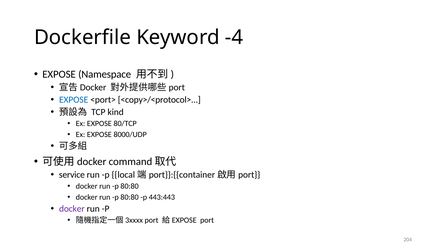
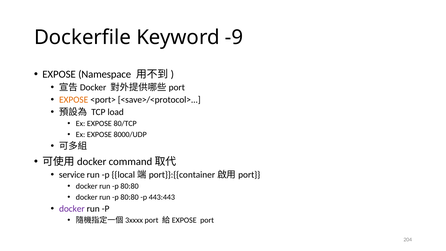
-4: -4 -> -9
EXPOSE at (74, 100) colour: blue -> orange
<copy>/<protocol>: <copy>/<protocol> -> <save>/<protocol>
kind: kind -> load
